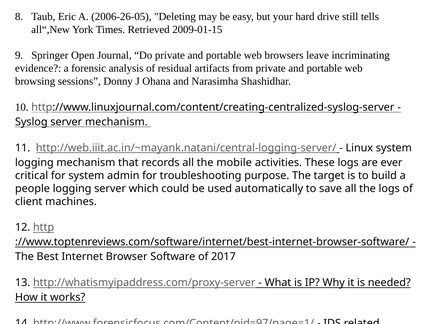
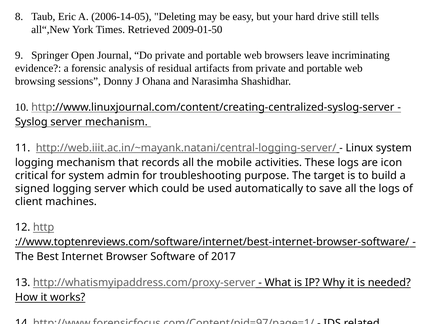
2006-26-05: 2006-26-05 -> 2006-14-05
2009-01-15: 2009-01-15 -> 2009-01-50
ever: ever -> icon
people: people -> signed
